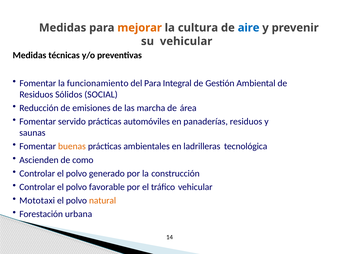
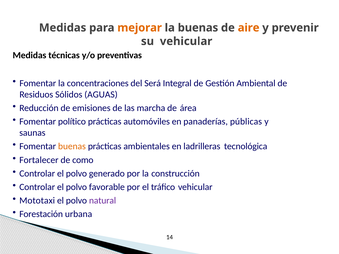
la cultura: cultura -> buenas
aire colour: blue -> orange
funcionamiento: funcionamiento -> concentraciones
del Para: Para -> Será
SOCIAL: SOCIAL -> AGUAS
servido: servido -> político
panaderías residuos: residuos -> públicas
Ascienden: Ascienden -> Fortalecer
natural colour: orange -> purple
